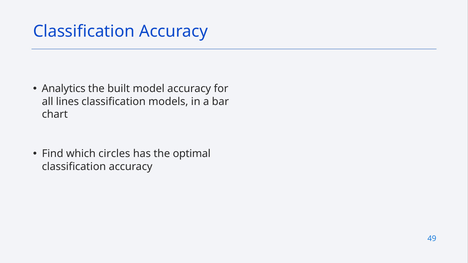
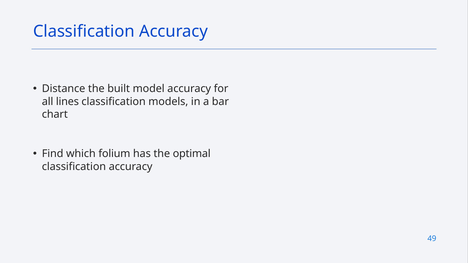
Analytics: Analytics -> Distance
circles: circles -> folium
